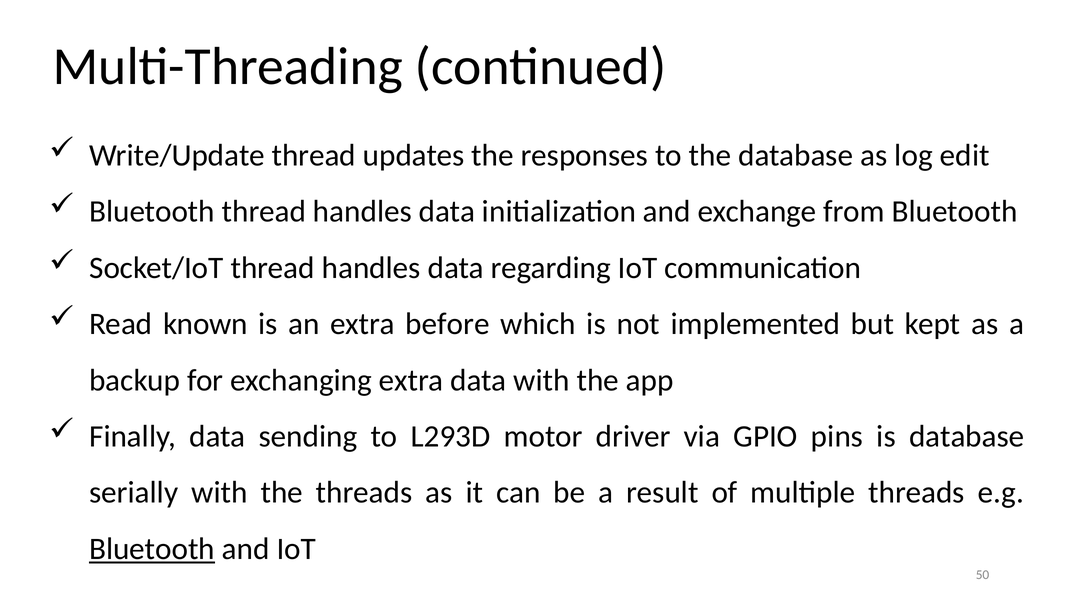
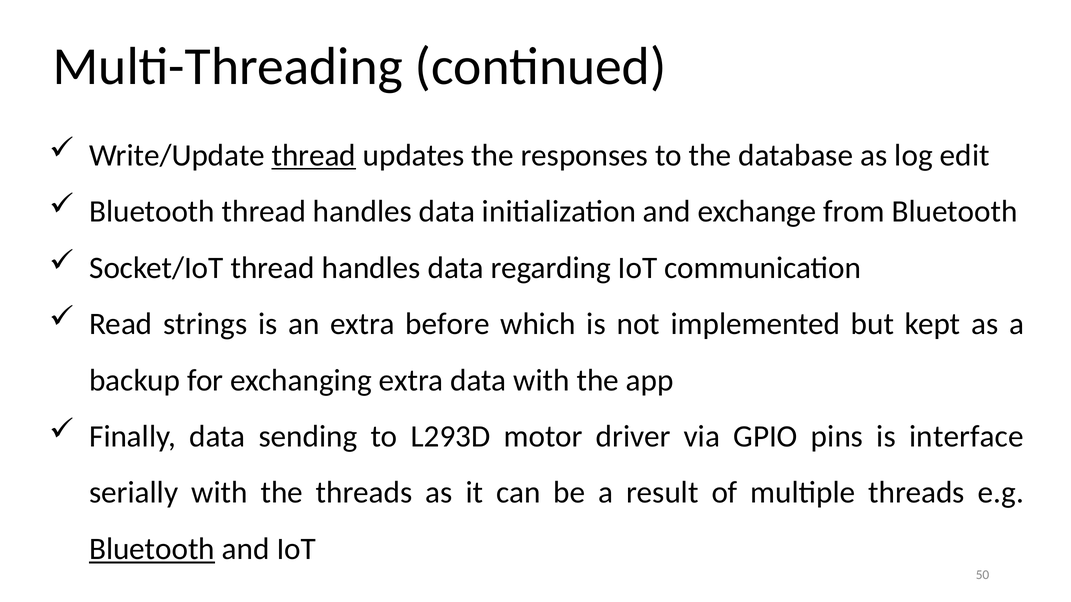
thread at (314, 155) underline: none -> present
known: known -> strings
is database: database -> interface
